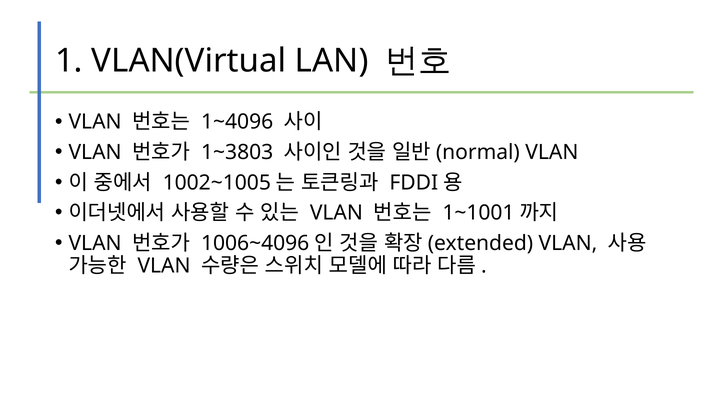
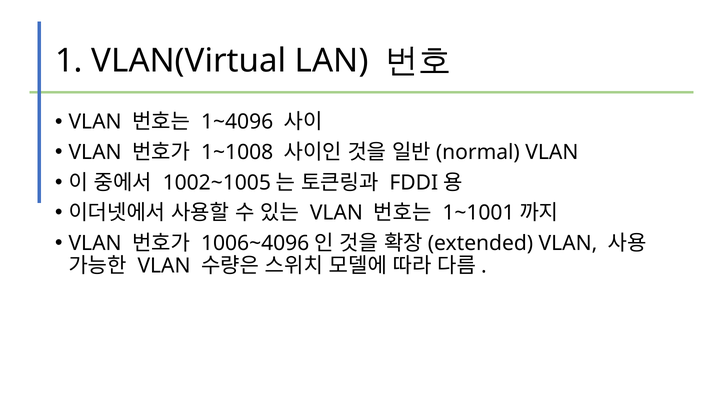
1~3803: 1~3803 -> 1~1008
